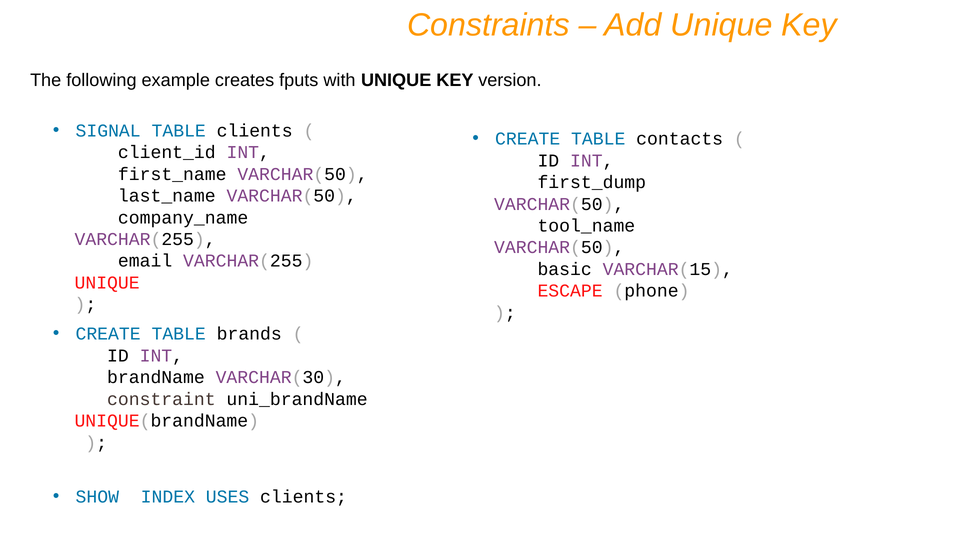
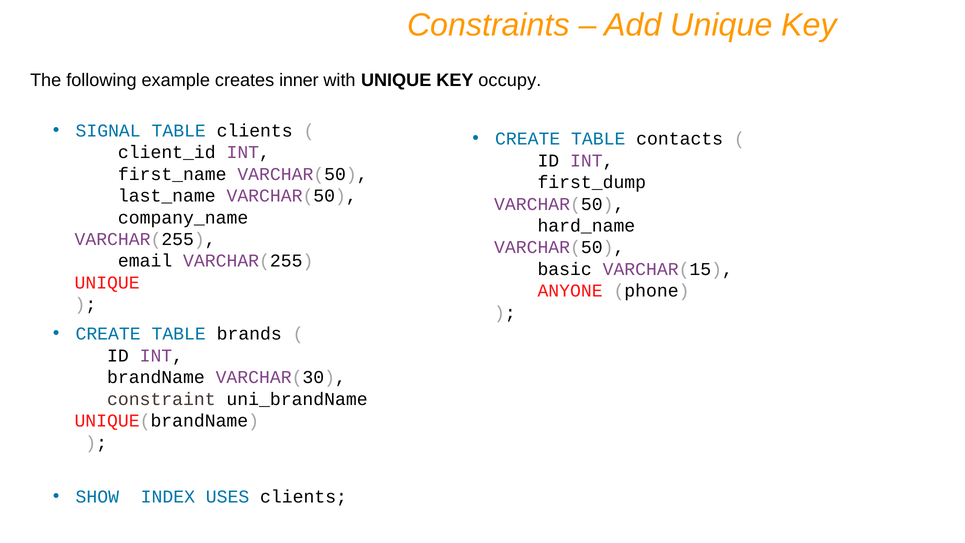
fputs: fputs -> inner
version: version -> occupy
tool_name: tool_name -> hard_name
ESCAPE: ESCAPE -> ANYONE
